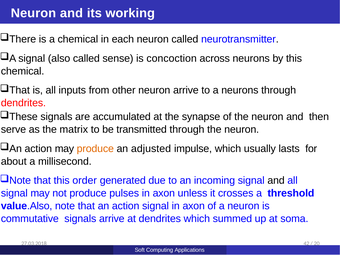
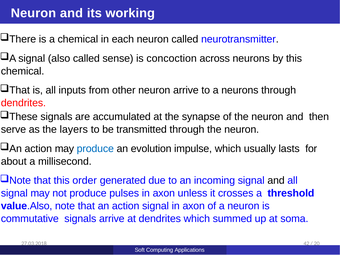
matrix: matrix -> layers
produce at (95, 149) colour: orange -> blue
adjusted: adjusted -> evolution
